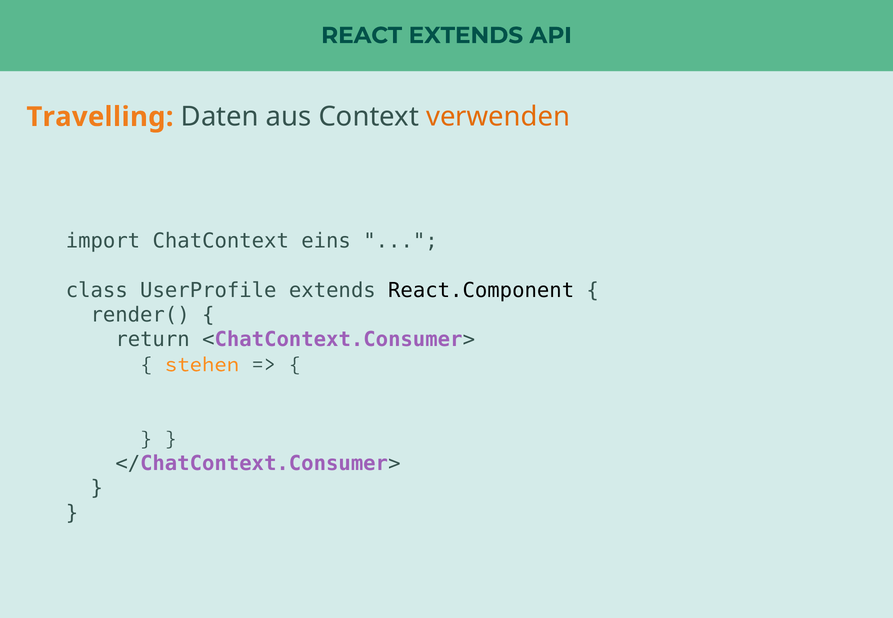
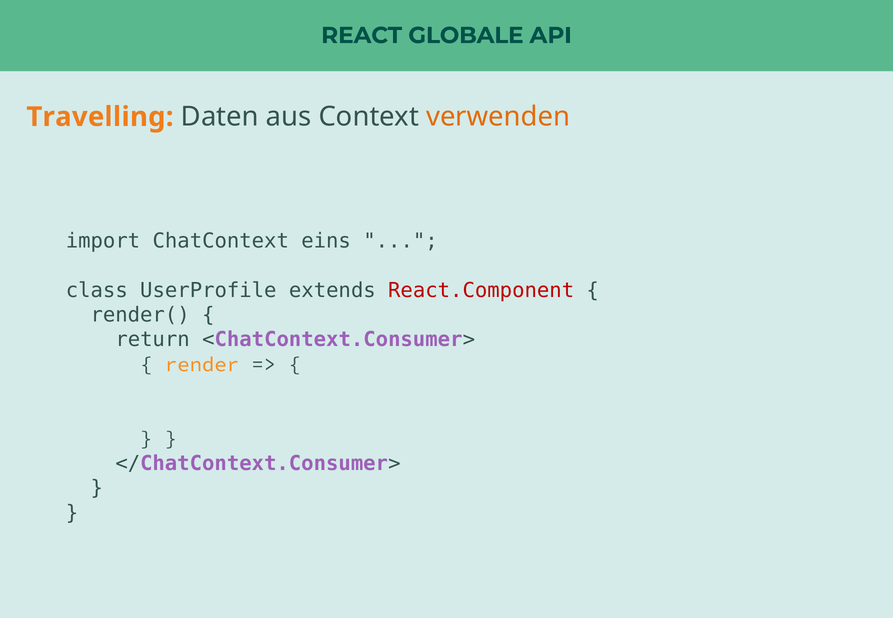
REACT EXTENDS: EXTENDS -> GLOBALE
React.Component colour: black -> red
stehen: stehen -> render
